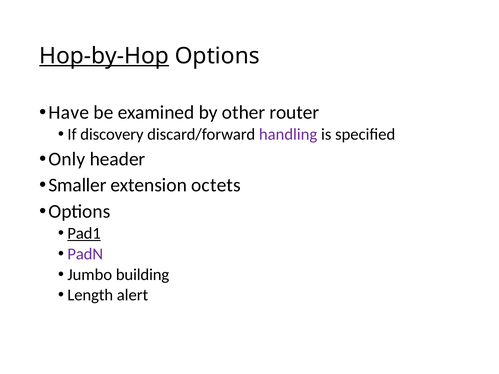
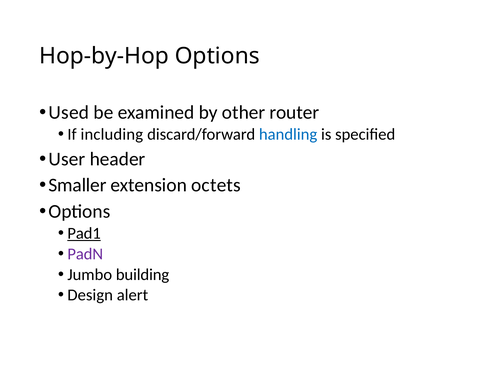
Hop-by-Hop underline: present -> none
Have: Have -> Used
discovery: discovery -> including
handling colour: purple -> blue
Only: Only -> User
Length: Length -> Design
